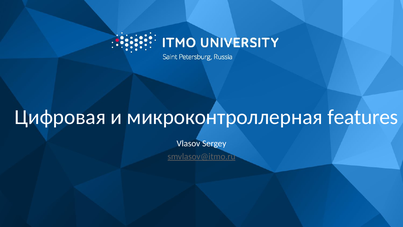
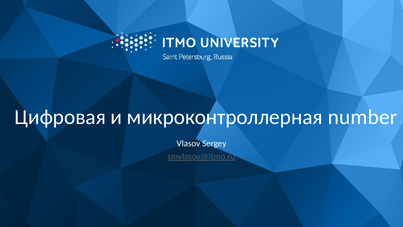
features: features -> number
